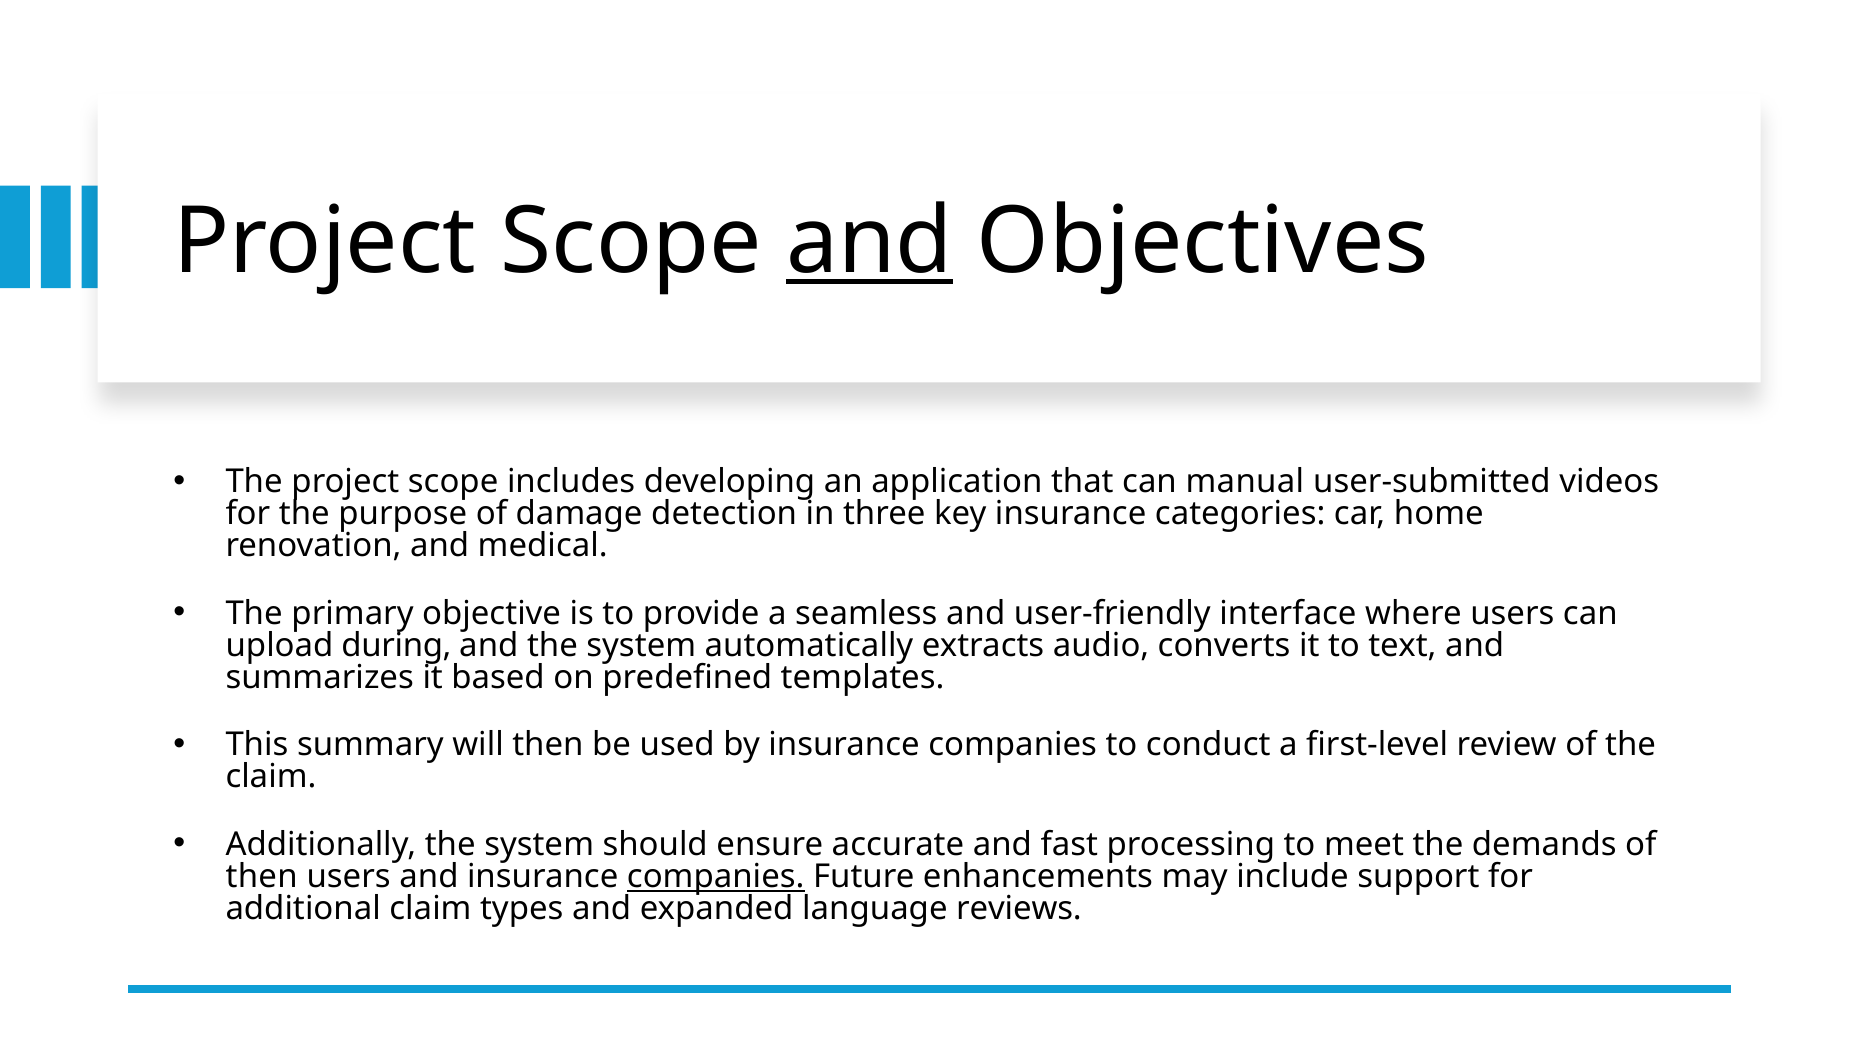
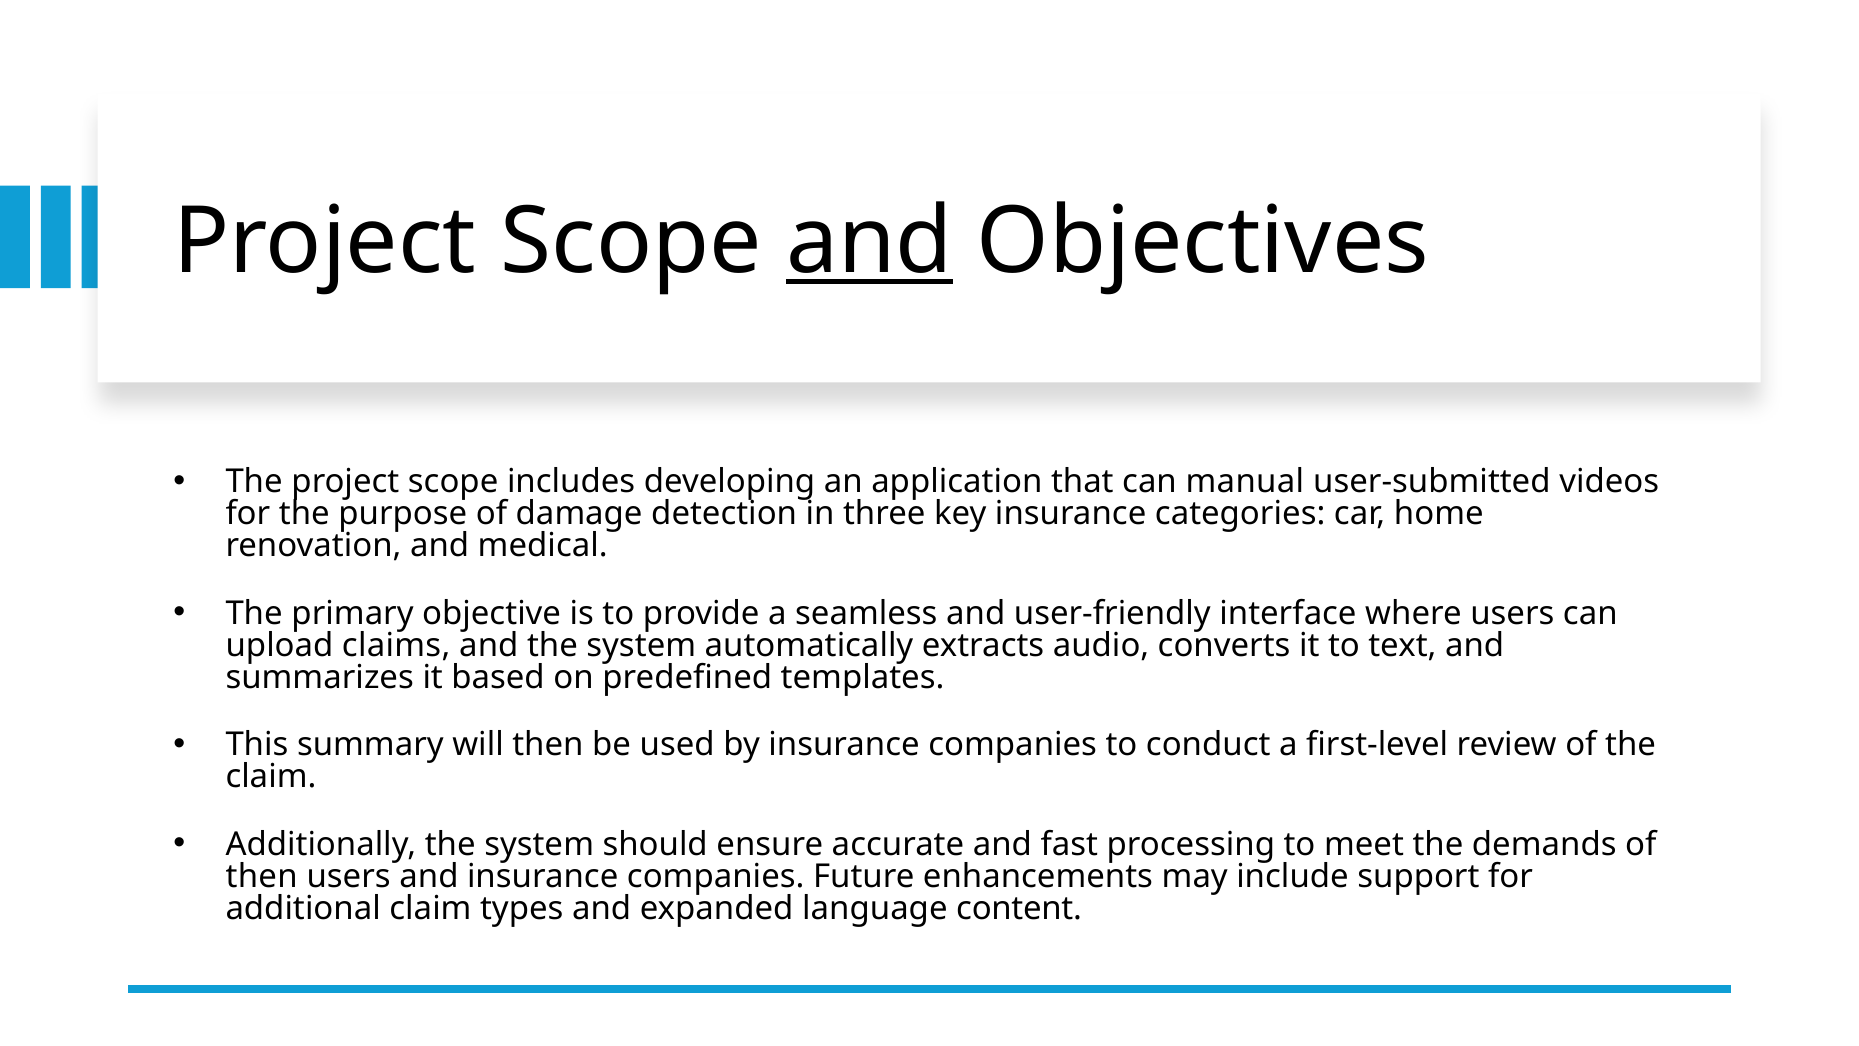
during: during -> claims
companies at (716, 876) underline: present -> none
reviews: reviews -> content
